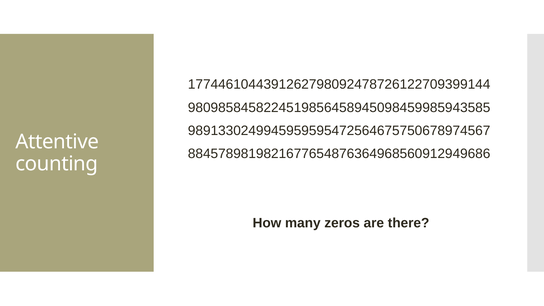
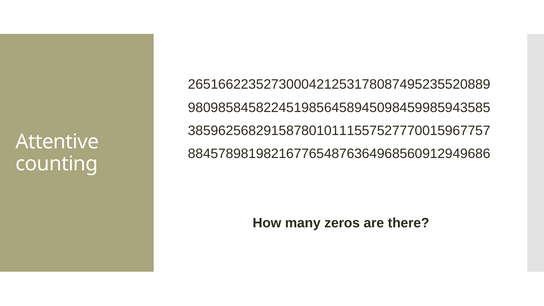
1774461044391262798092478726122709399144: 1774461044391262798092478726122709399144 -> 2651662235273000421253178087495235520889
9891330249945959595472564675750678974567: 9891330249945959595472564675750678974567 -> 3859625682915878010111557527770015967757
